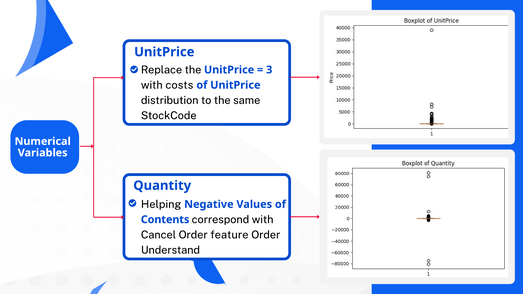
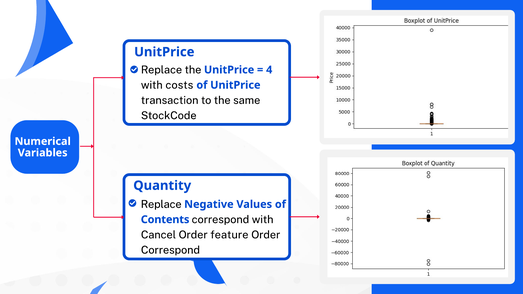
3: 3 -> 4
distribution: distribution -> transaction
Helping at (161, 204): Helping -> Replace
Understand at (170, 250): Understand -> Correspond
